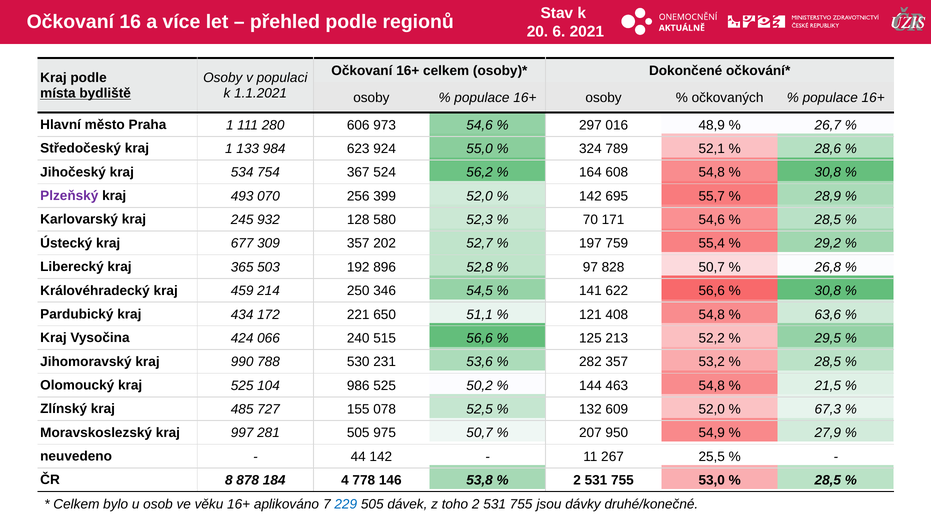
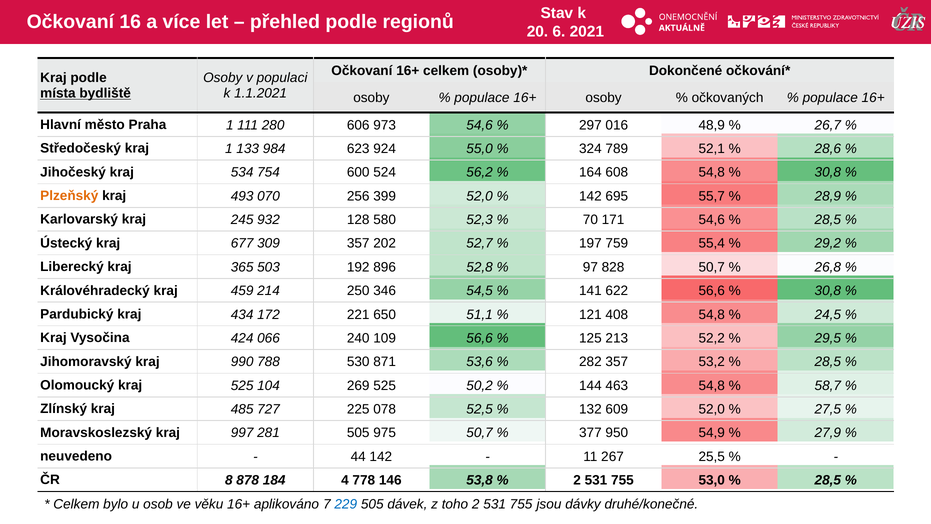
367: 367 -> 600
Plzeňský colour: purple -> orange
63,6: 63,6 -> 24,5
515: 515 -> 109
231: 231 -> 871
986: 986 -> 269
21,5: 21,5 -> 58,7
155: 155 -> 225
67,3: 67,3 -> 27,5
207: 207 -> 377
